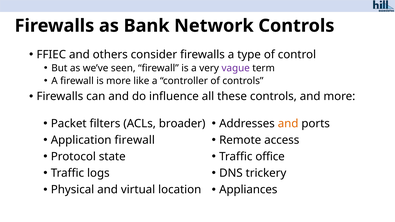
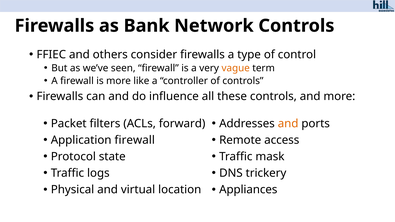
vague colour: purple -> orange
broader: broader -> forward
office: office -> mask
